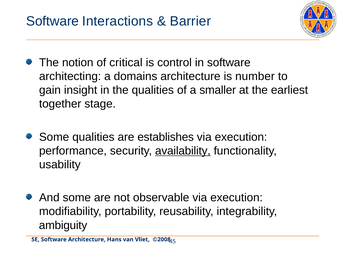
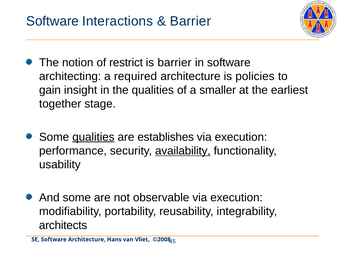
critical: critical -> restrict
is control: control -> barrier
domains: domains -> required
number: number -> policies
qualities at (93, 137) underline: none -> present
ambiguity: ambiguity -> architects
